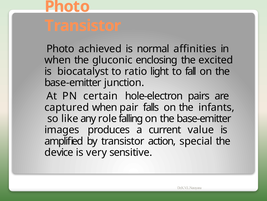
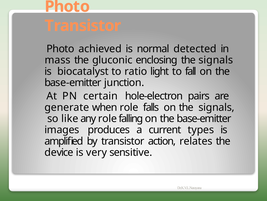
affinities: affinities -> detected
when at (58, 60): when -> mass
enclosing the excited: excited -> signals
captured: captured -> generate
when pair: pair -> role
on the infants: infants -> signals
value: value -> types
special: special -> relates
